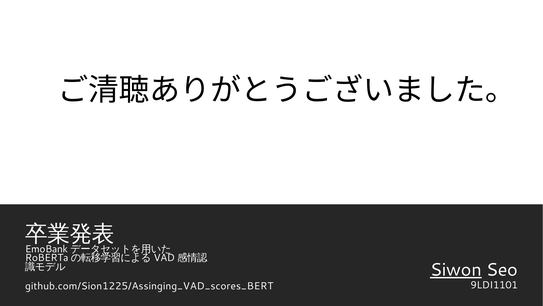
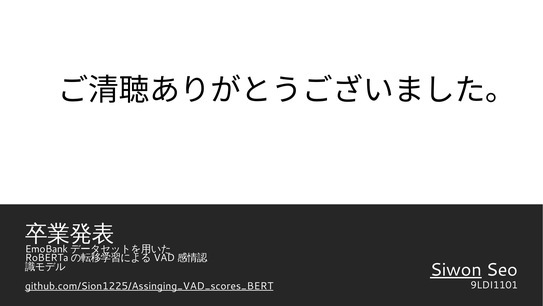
github.com/Sion1225/Assinging_VAD_scores_BERT underline: none -> present
